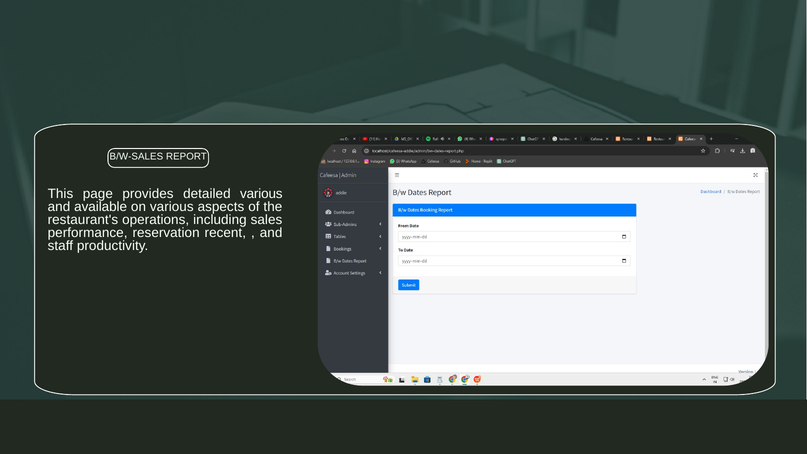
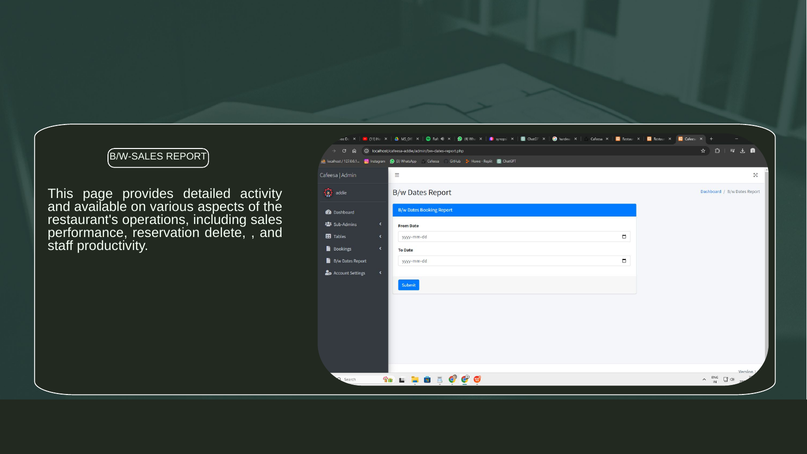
detailed various: various -> activity
recent: recent -> delete
